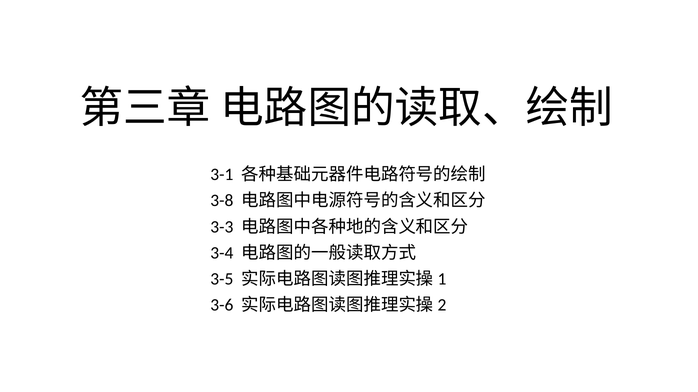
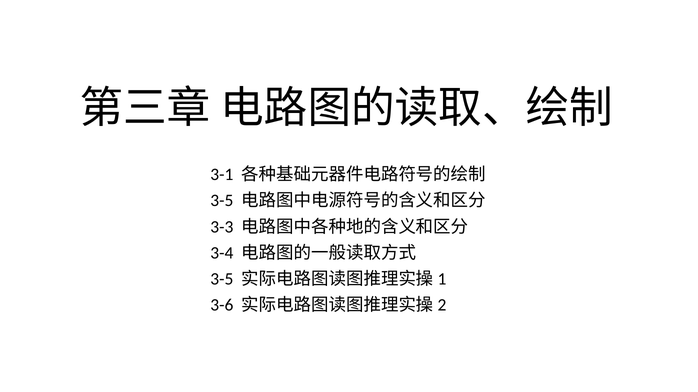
3-8 at (222, 201): 3-8 -> 3-5
